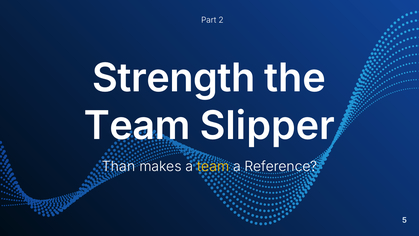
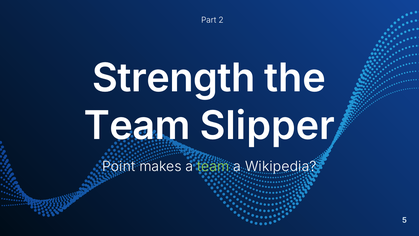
Than: Than -> Point
team at (213, 166) colour: yellow -> light green
Reference: Reference -> Wikipedia
